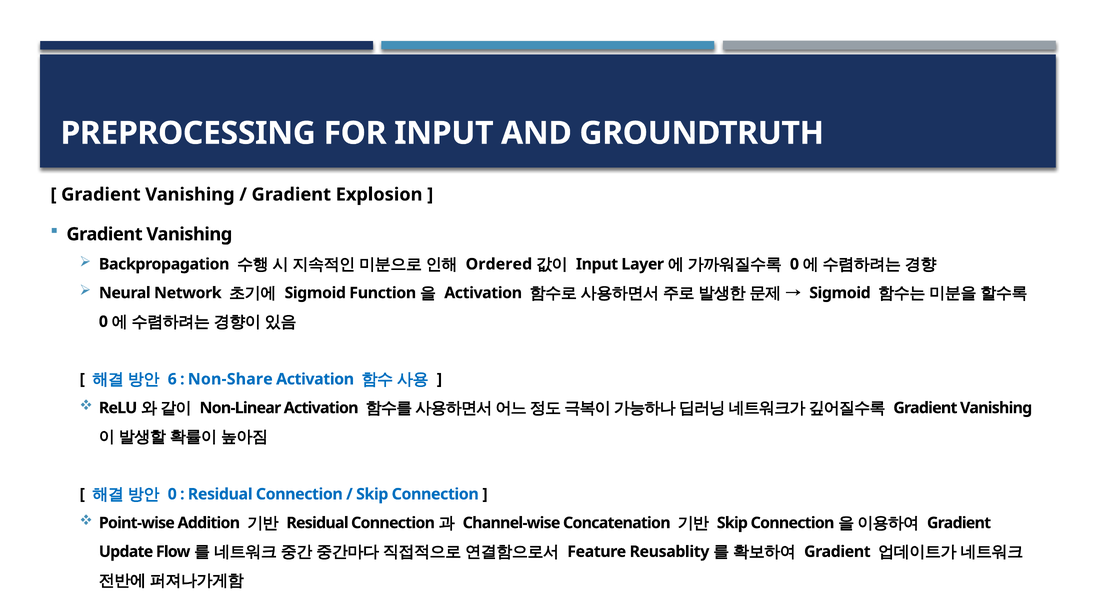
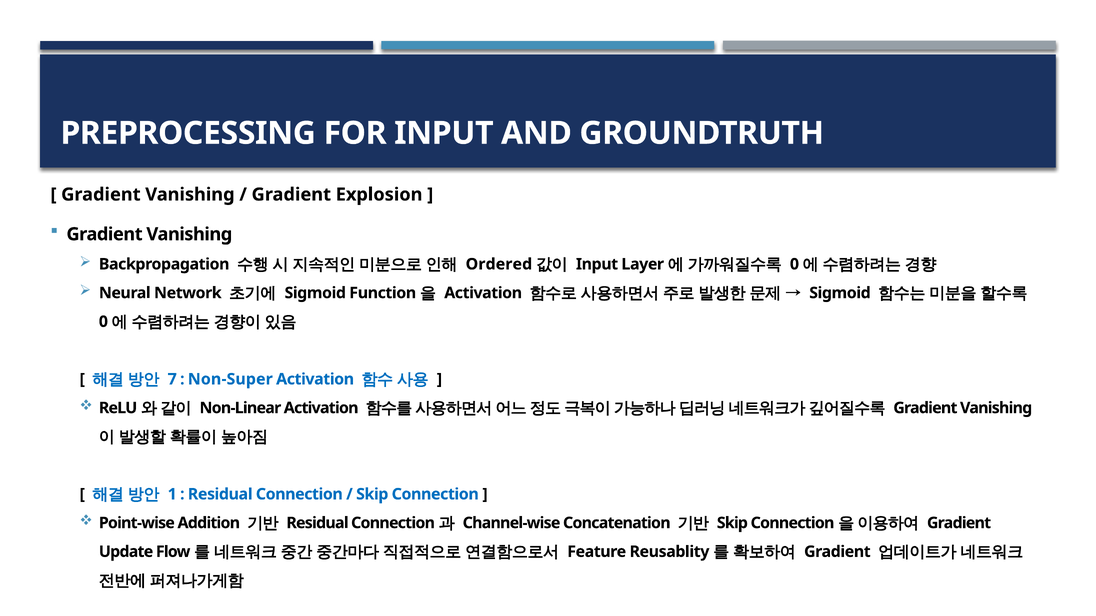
6: 6 -> 7
Non-Share: Non-Share -> Non-Super
0 at (172, 495): 0 -> 1
